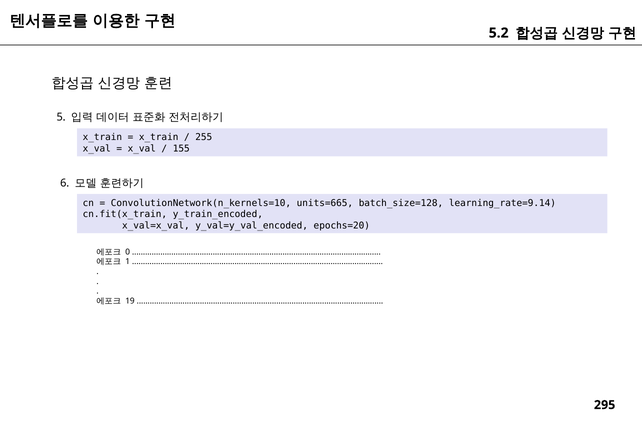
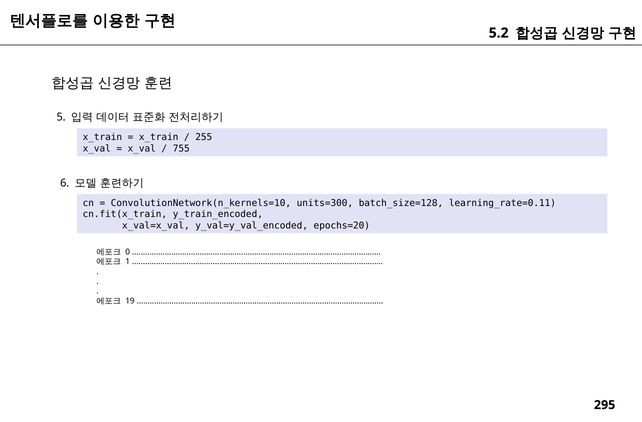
155: 155 -> 755
units=665: units=665 -> units=300
learning_rate=9.14: learning_rate=9.14 -> learning_rate=0.11
